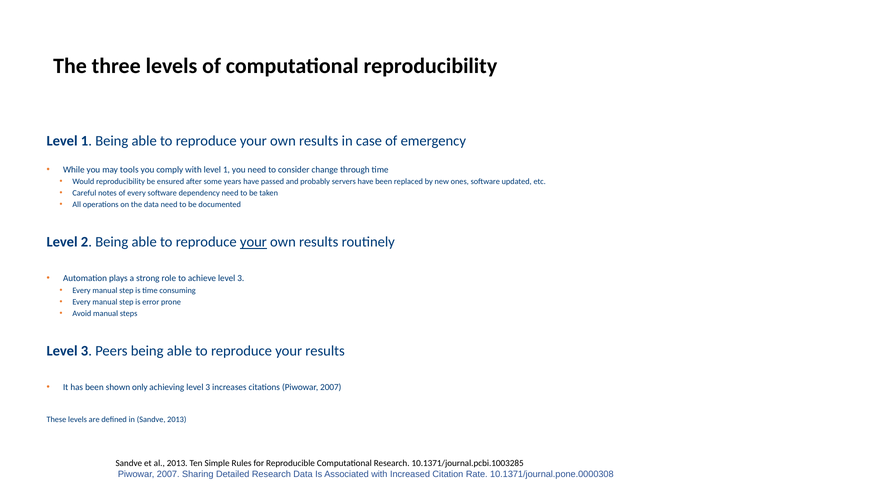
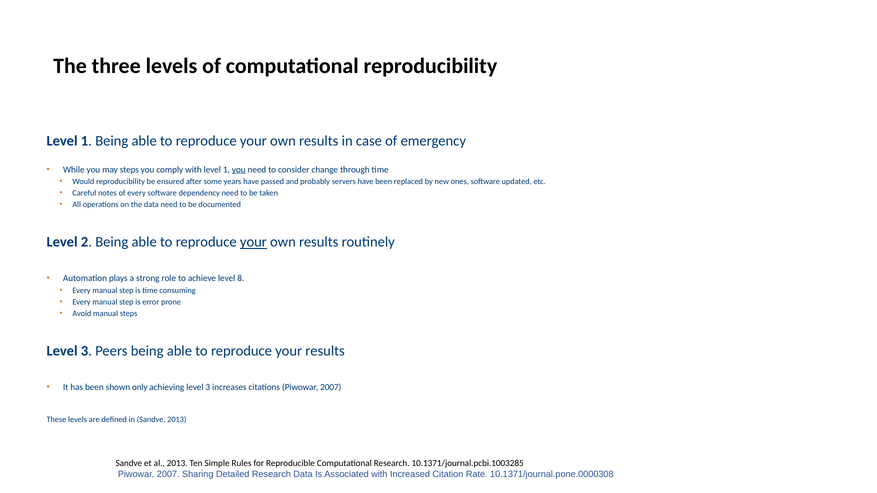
may tools: tools -> steps
you at (239, 170) underline: none -> present
achieve level 3: 3 -> 8
